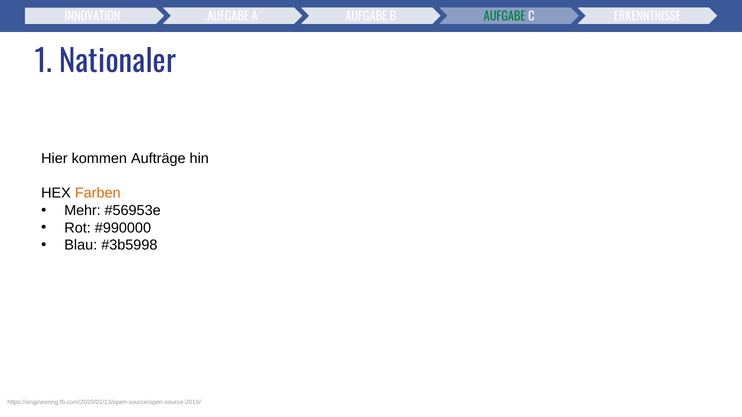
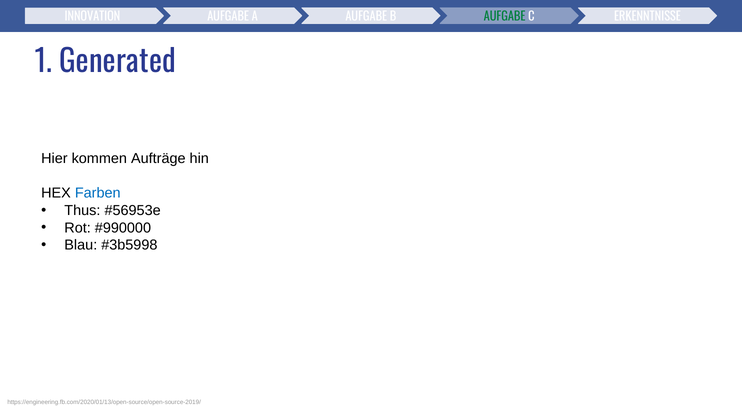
Nationaler: Nationaler -> Generated
Farben colour: orange -> blue
Mehr: Mehr -> Thus
